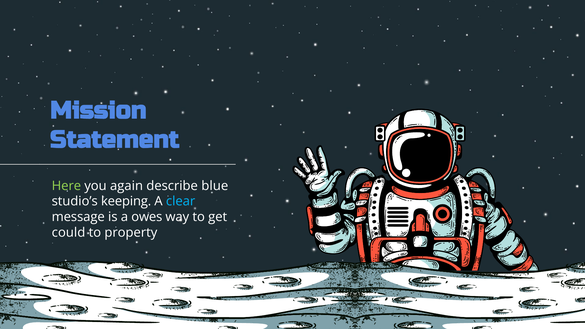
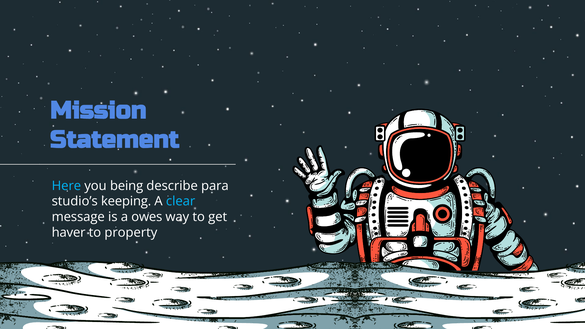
Here colour: light green -> light blue
again: again -> being
blue: blue -> para
could: could -> haver
